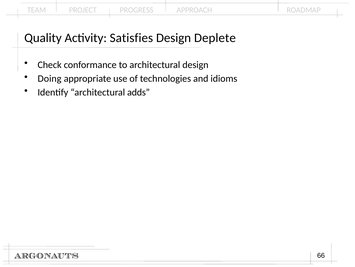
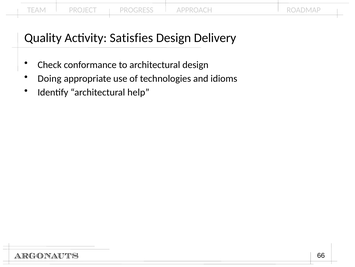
Deplete: Deplete -> Delivery
adds: adds -> help
